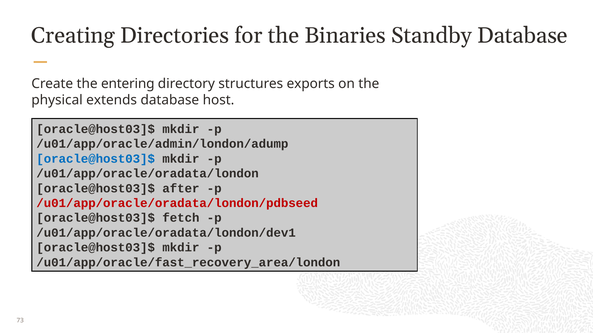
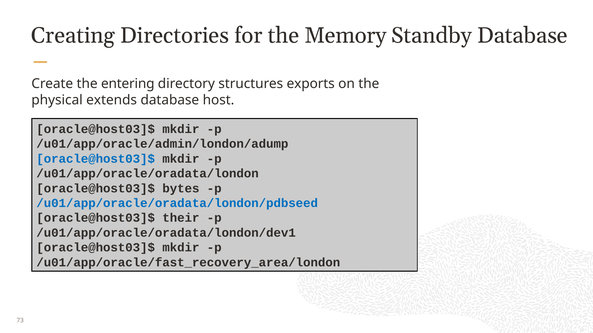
Binaries: Binaries -> Memory
after: after -> bytes
/u01/app/oracle/oradata/london/pdbseed colour: red -> blue
fetch: fetch -> their
